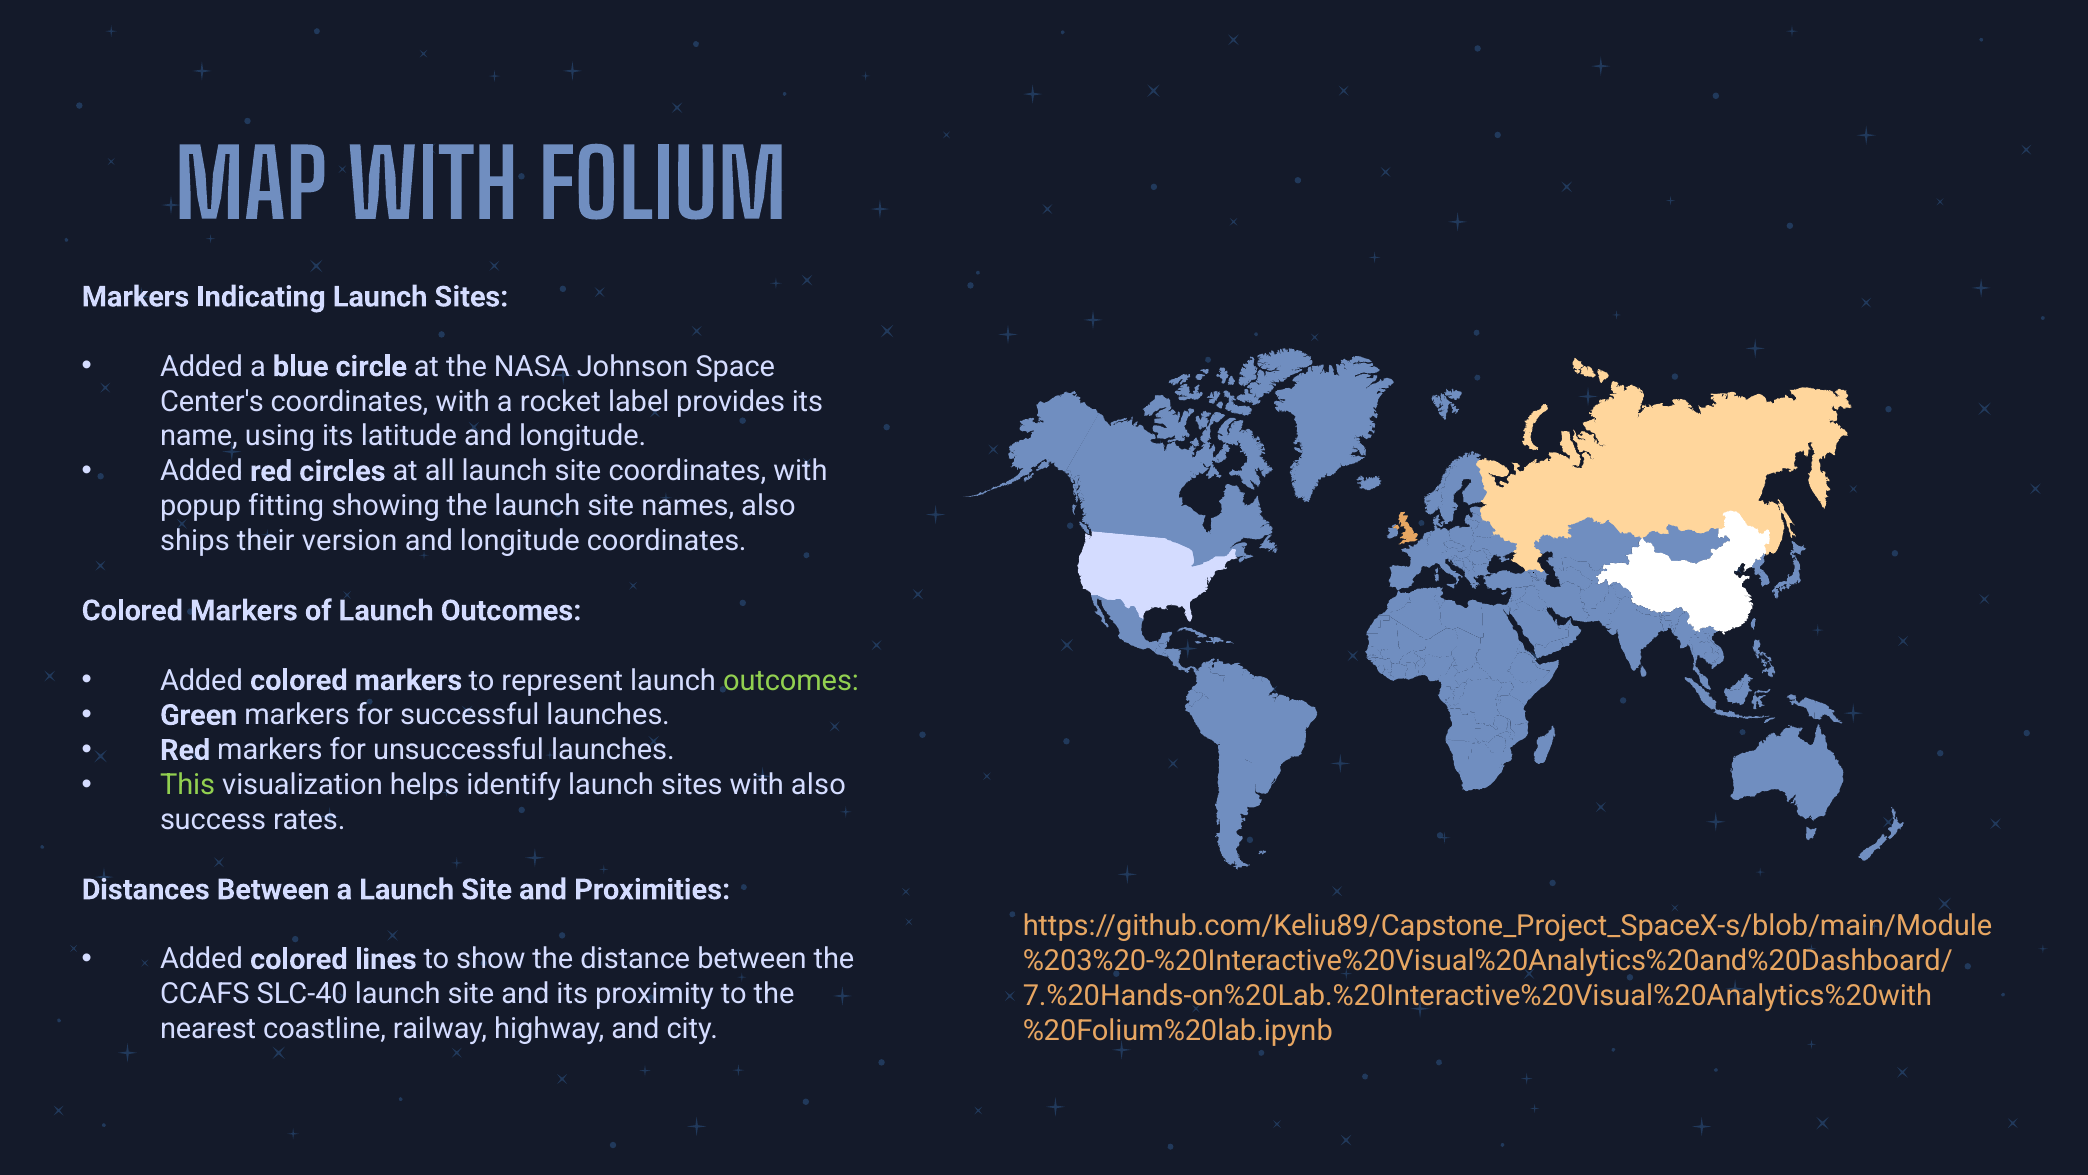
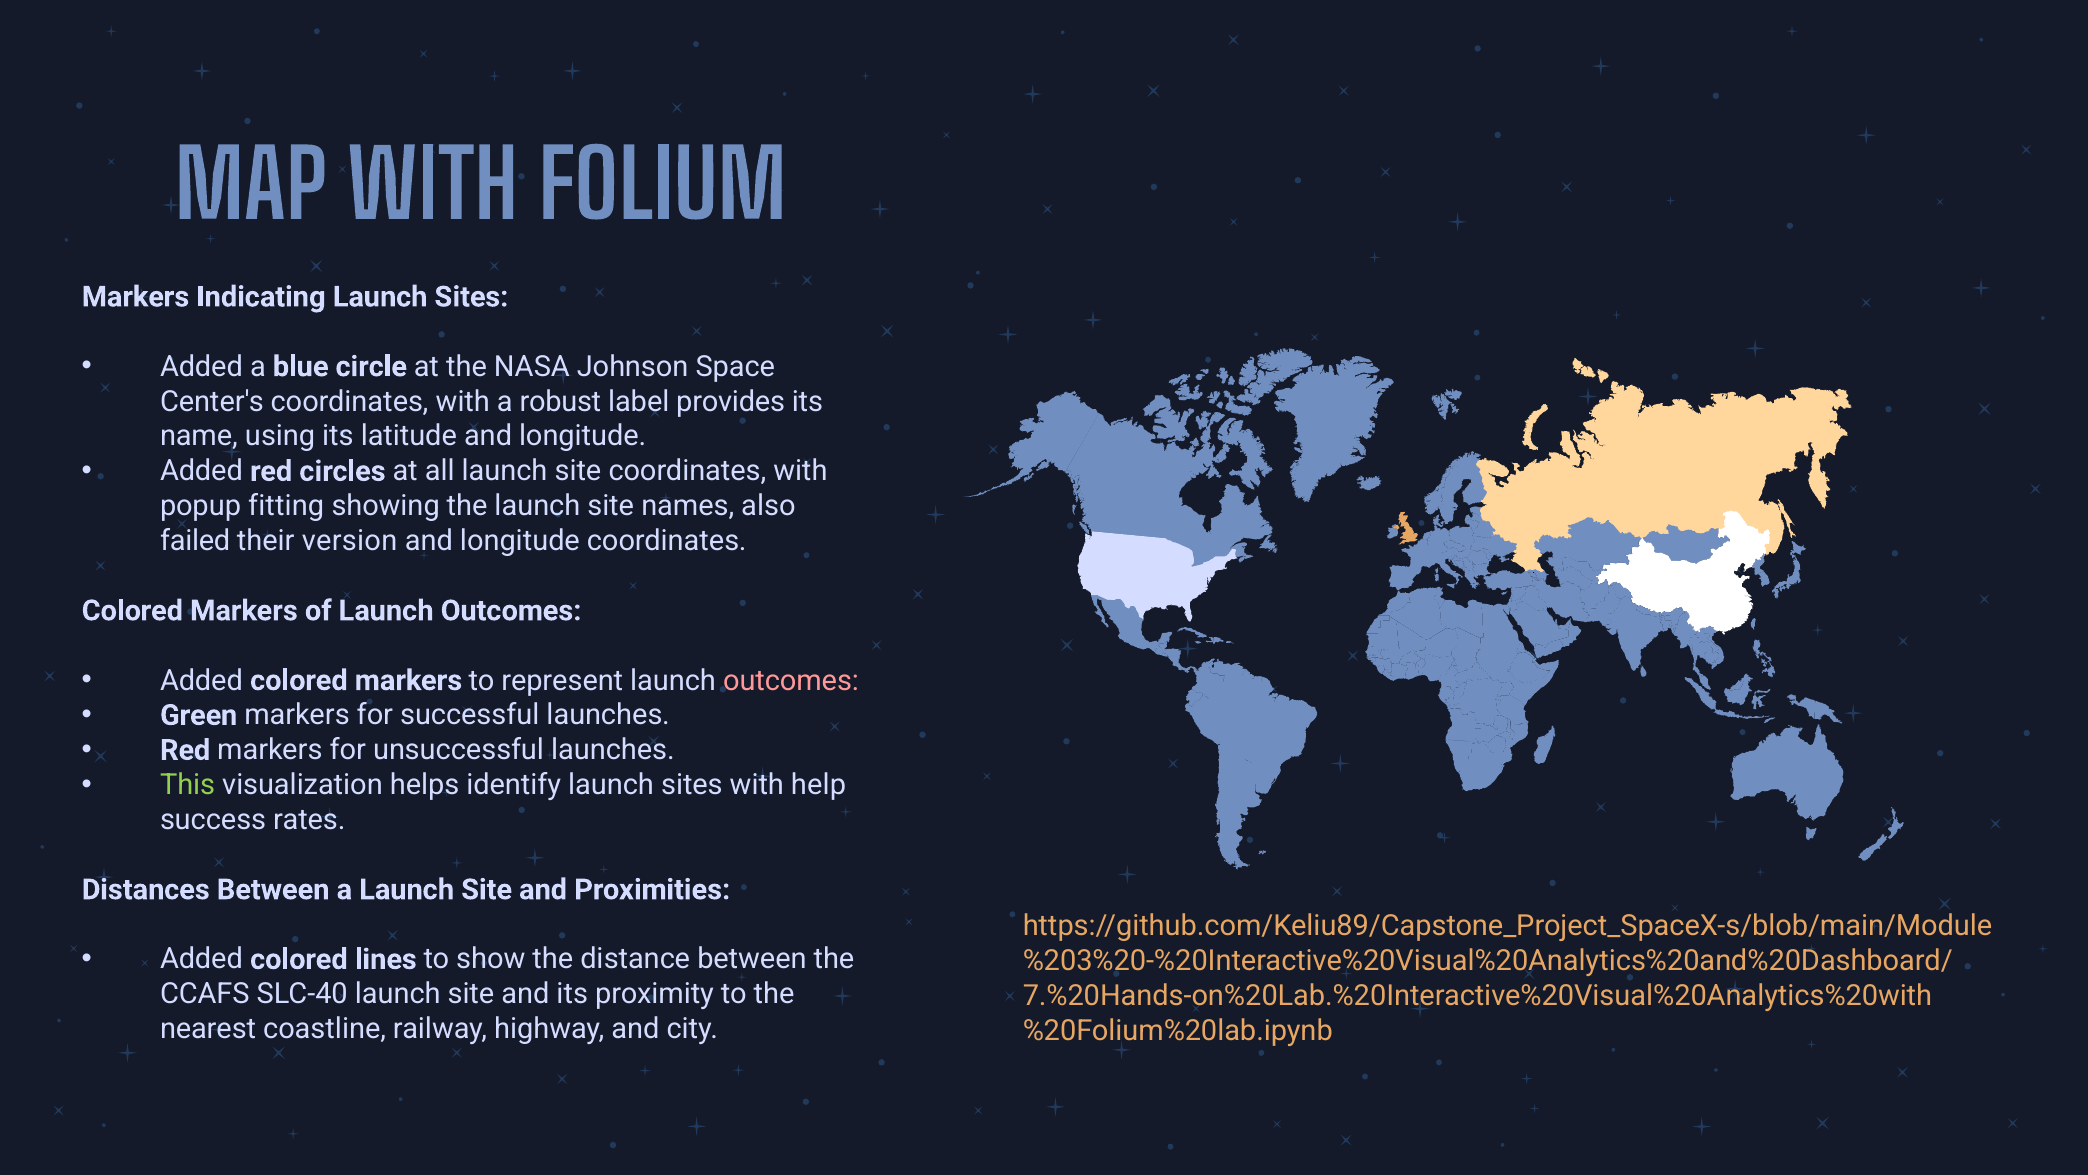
rocket: rocket -> robust
ships: ships -> failed
outcomes at (791, 680) colour: light green -> pink
with also: also -> help
